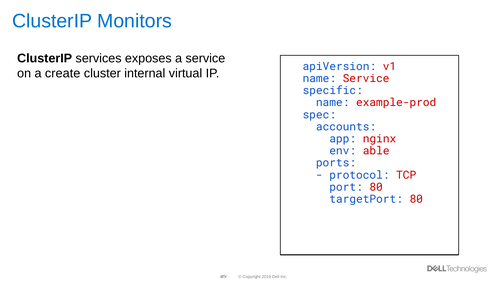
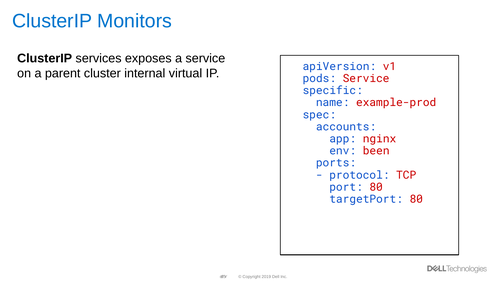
create: create -> parent
name at (319, 78): name -> pods
able: able -> been
